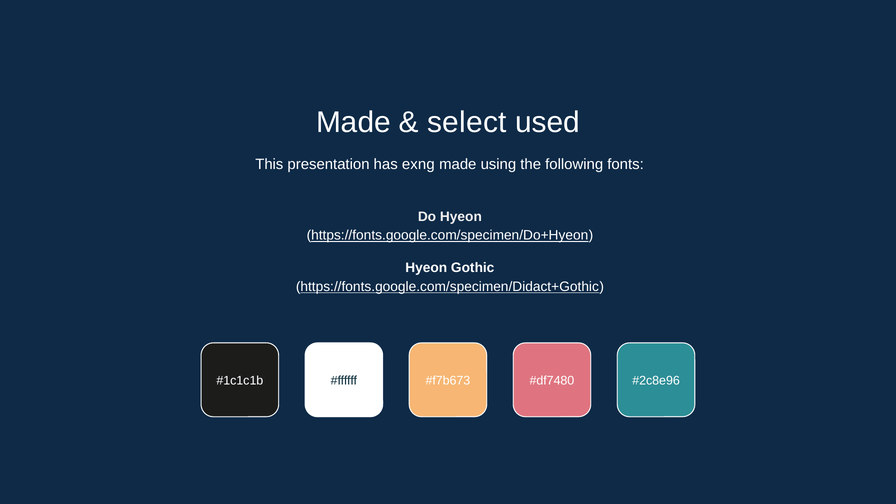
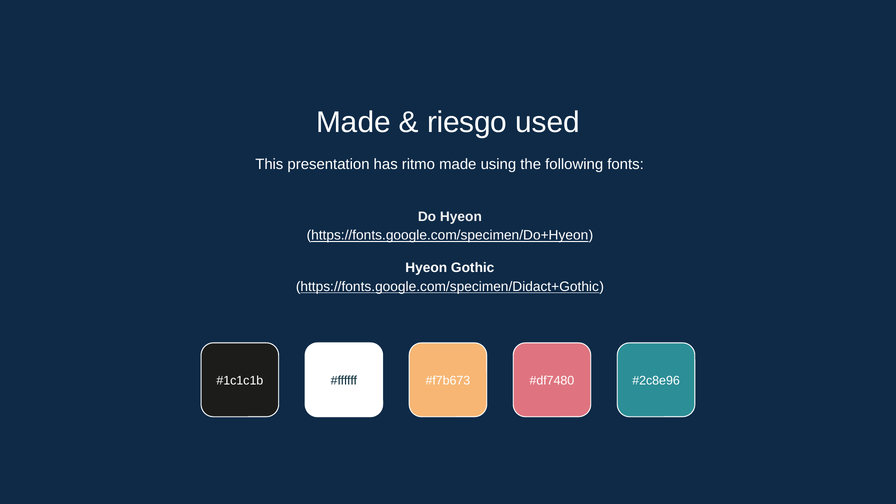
select: select -> riesgo
exng: exng -> ritmo
